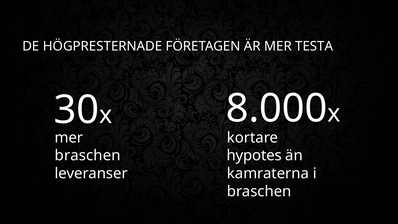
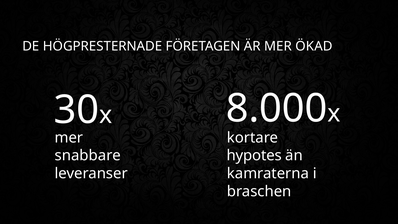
TESTA: TESTA -> ÖKAD
braschen at (88, 155): braschen -> snabbare
